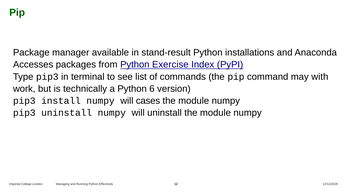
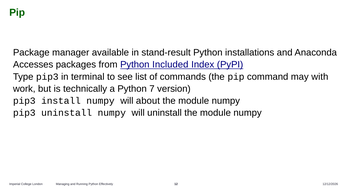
Exercise: Exercise -> Included
6: 6 -> 7
cases: cases -> about
